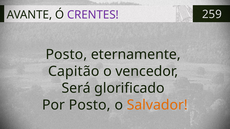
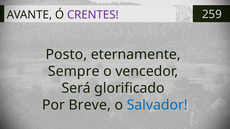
Capitão: Capitão -> Sempre
Por Posto: Posto -> Breve
Salvador colour: orange -> blue
